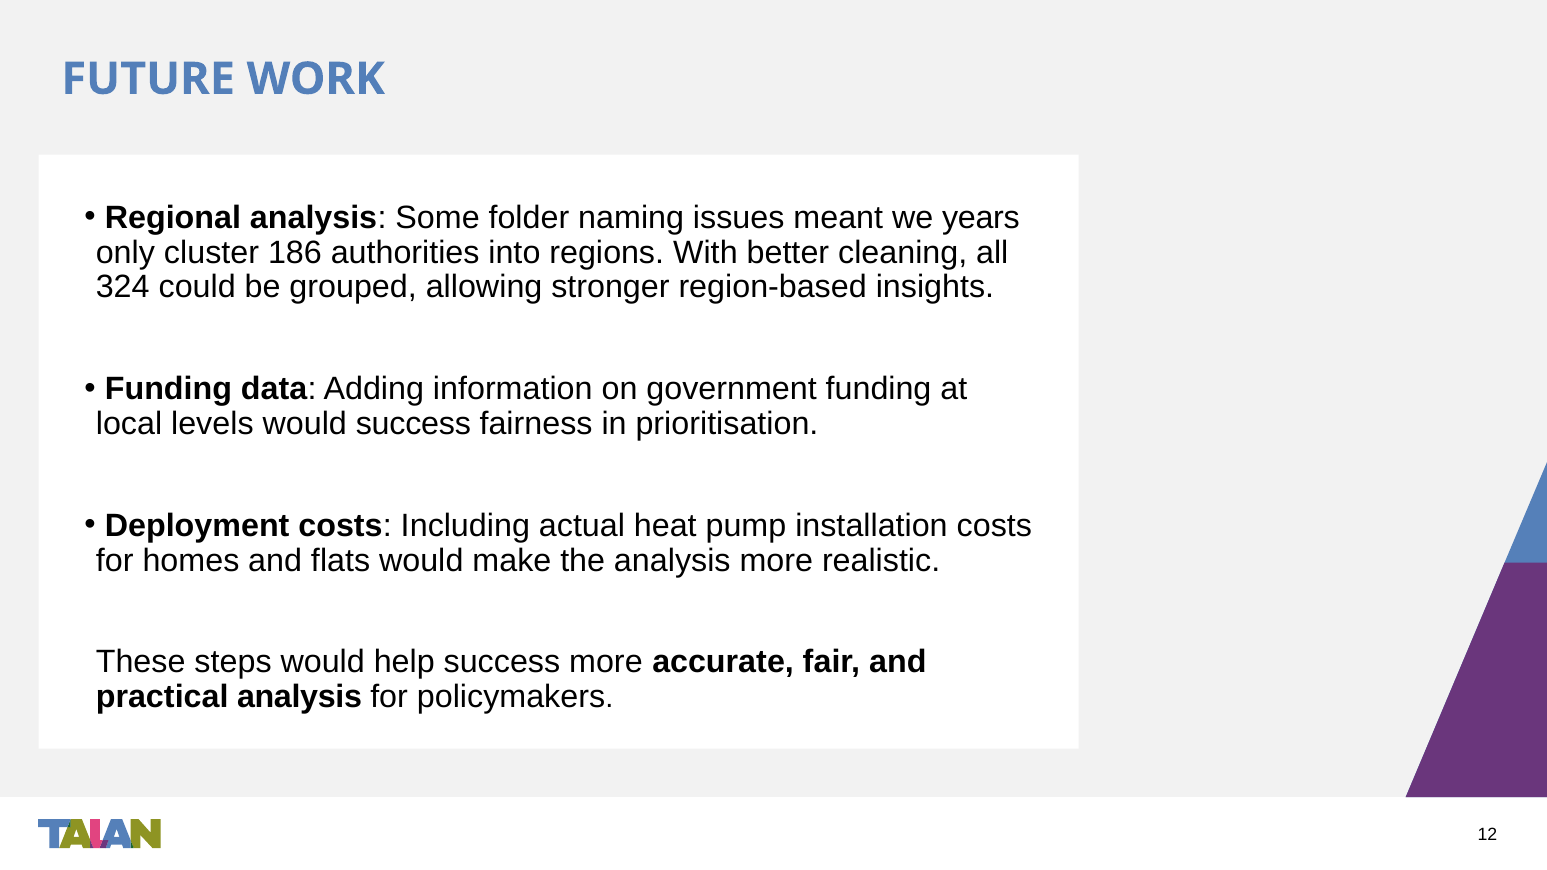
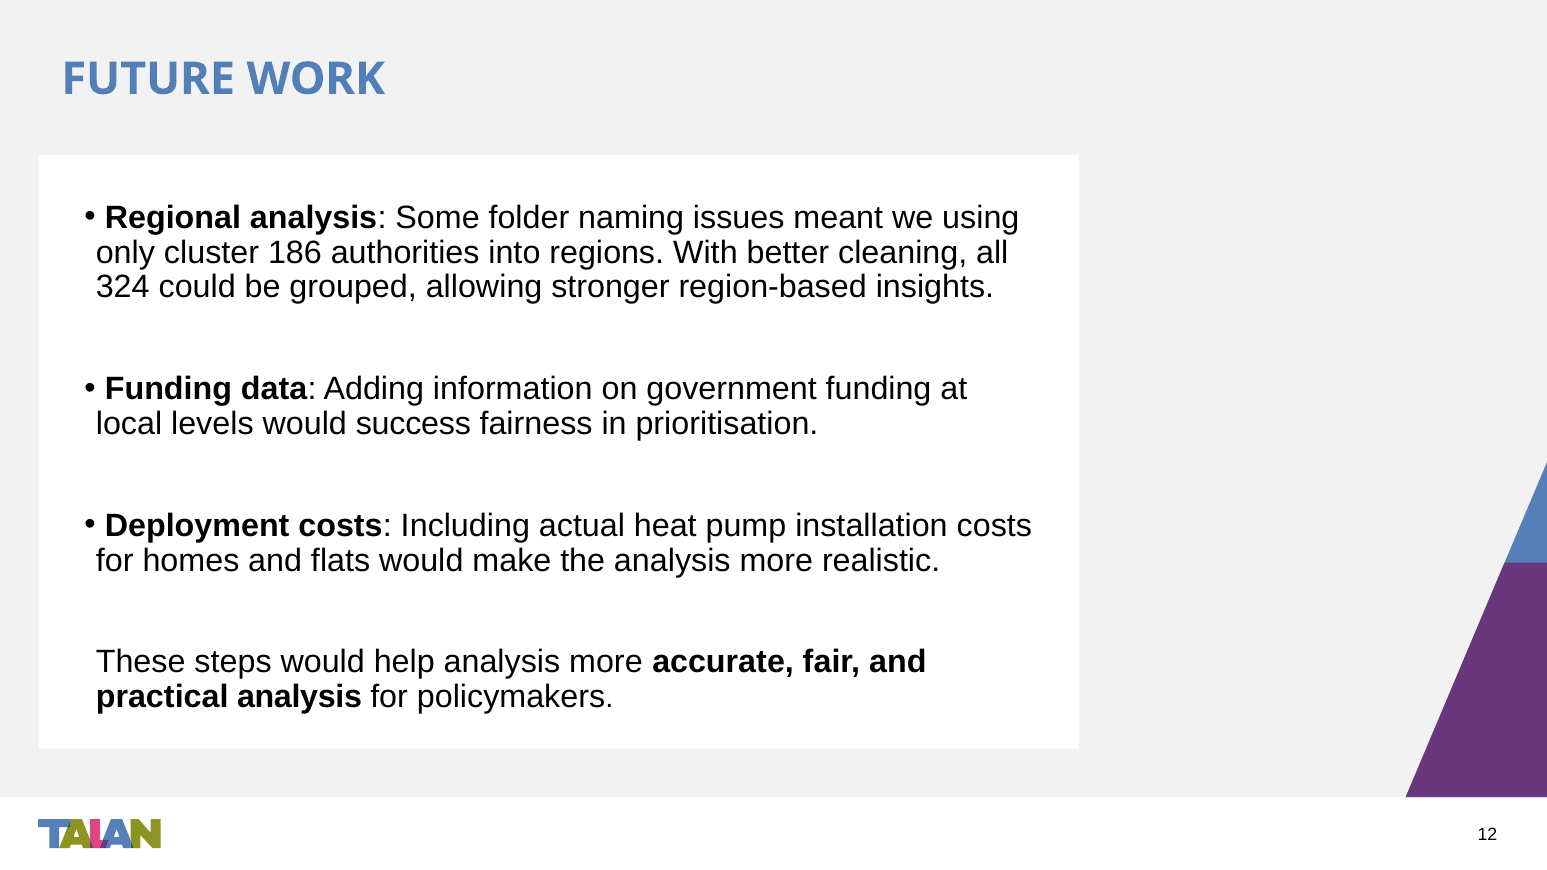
years: years -> using
help success: success -> analysis
